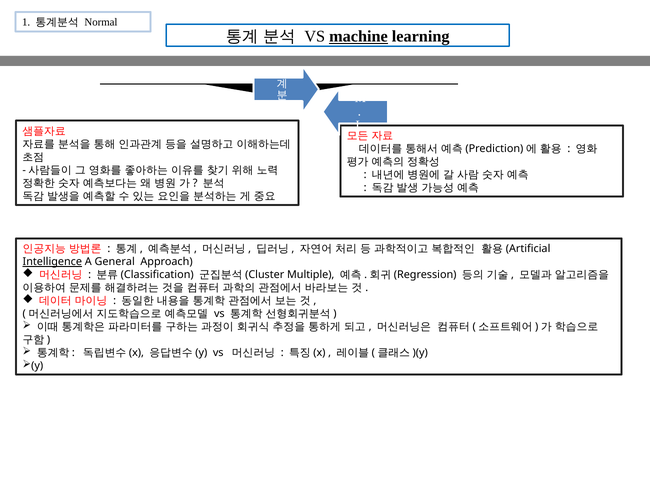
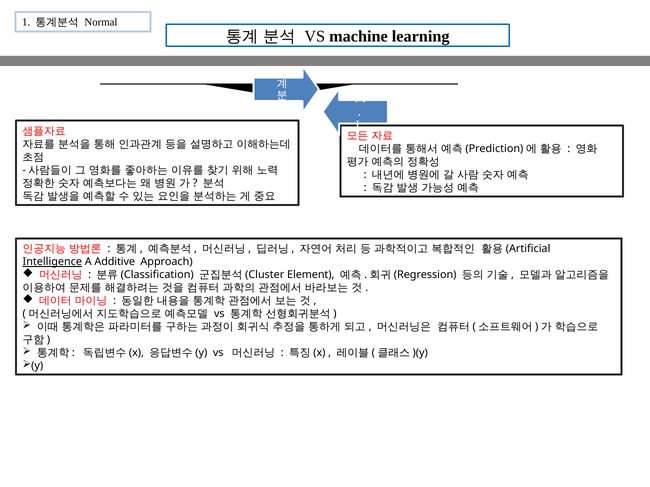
machine underline: present -> none
General: General -> Additive
Multiple: Multiple -> Element
